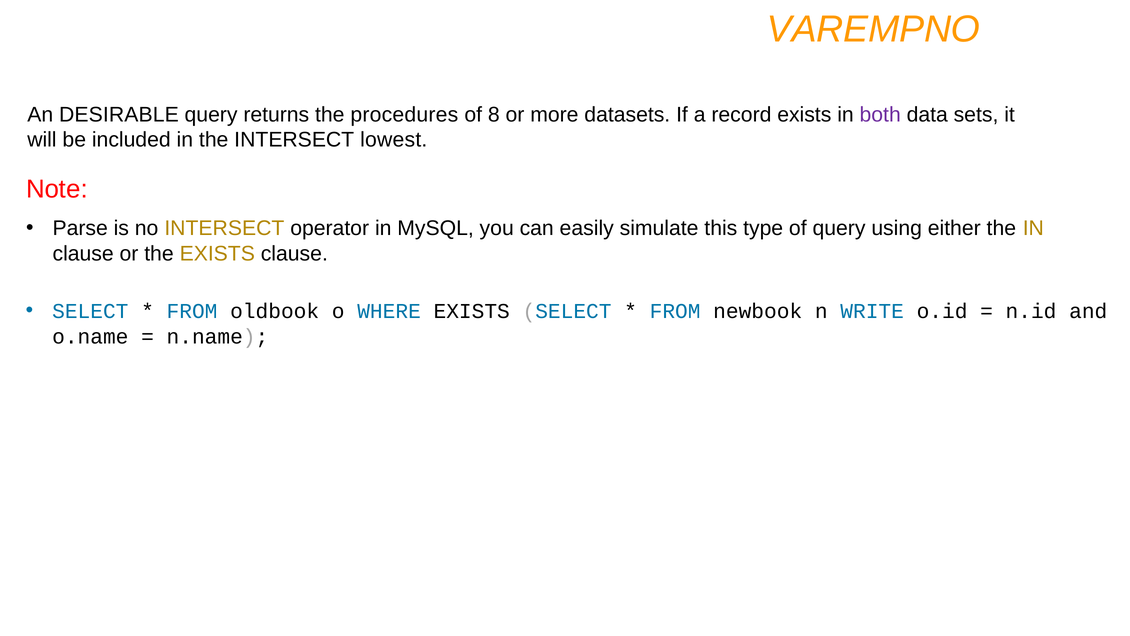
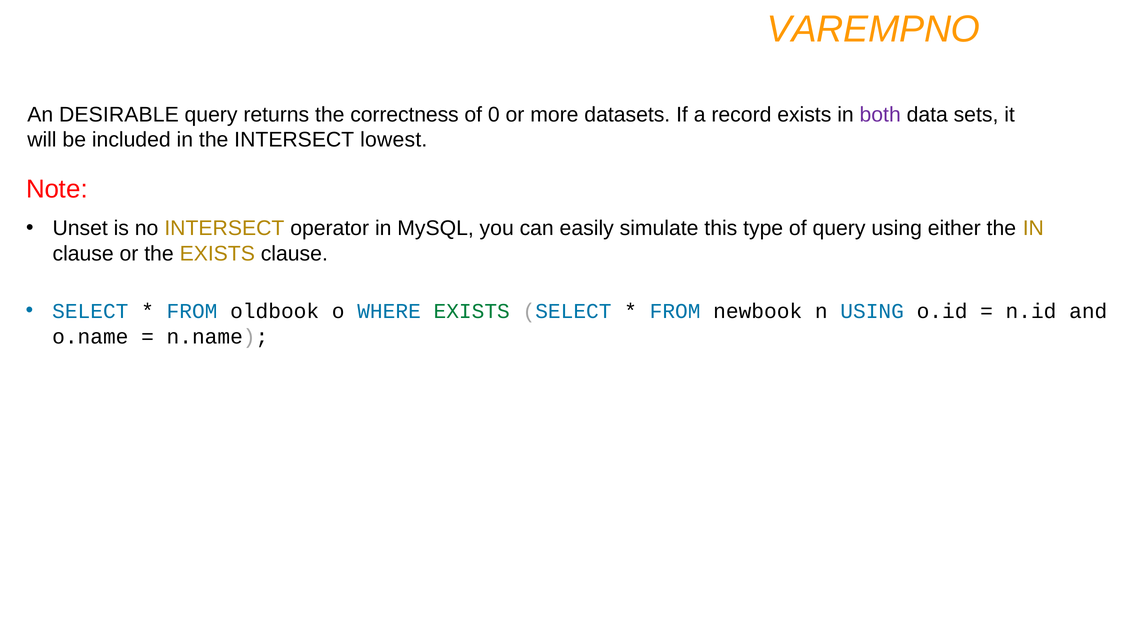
procedures: procedures -> correctness
8: 8 -> 0
Parse: Parse -> Unset
EXISTS at (472, 311) colour: black -> green
n WRITE: WRITE -> USING
